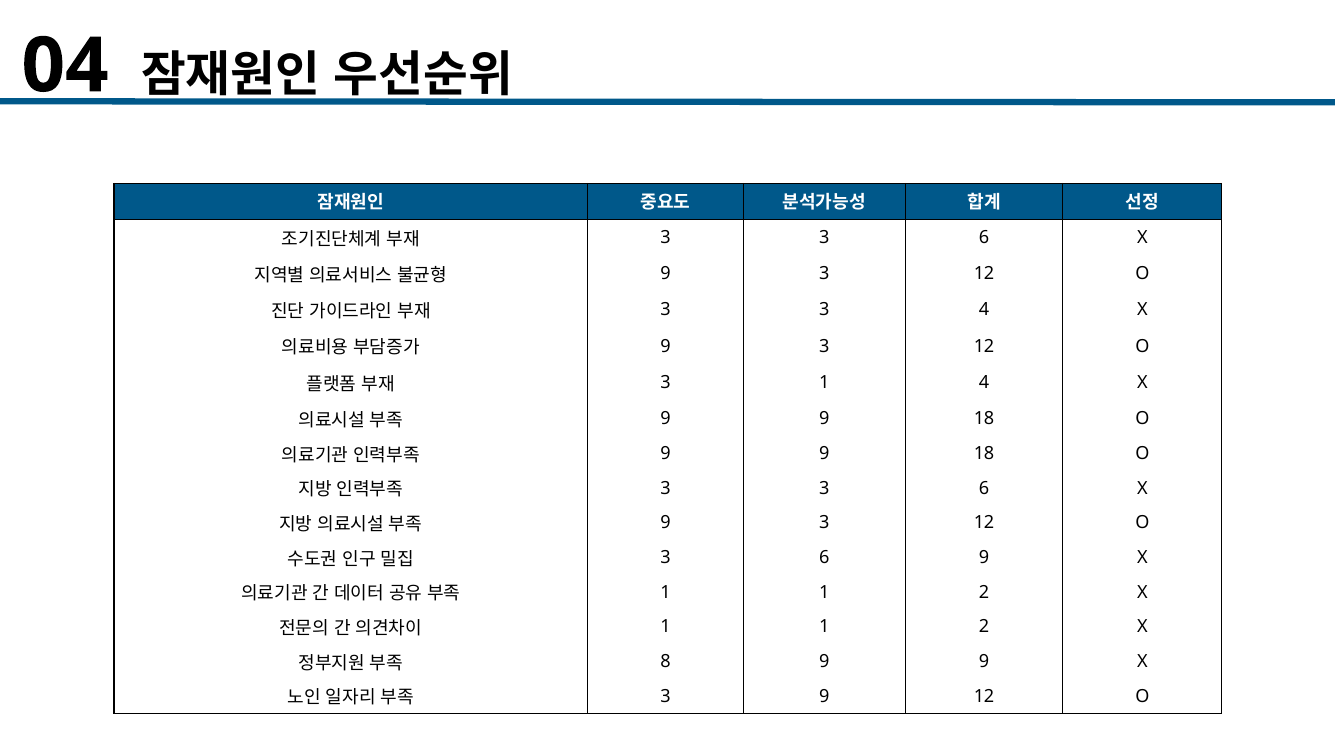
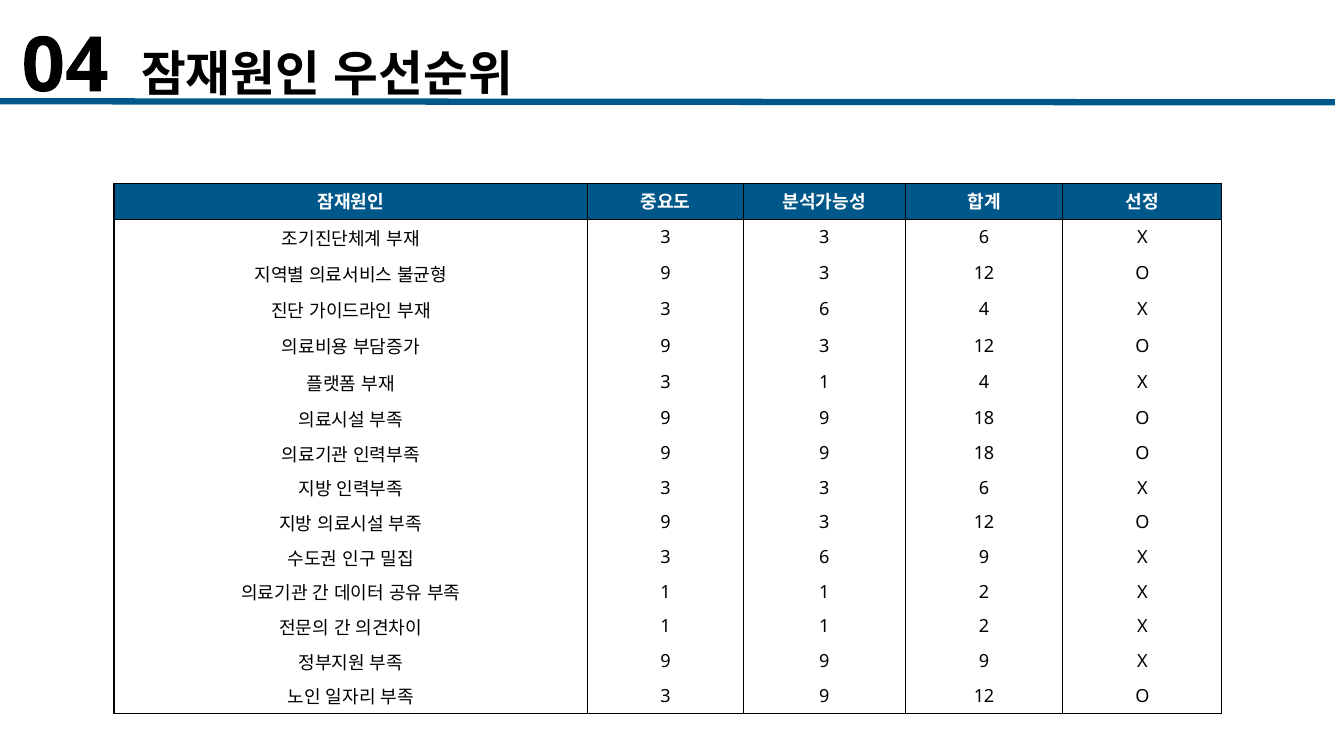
3 at (824, 310): 3 -> 6
8 at (666, 661): 8 -> 9
